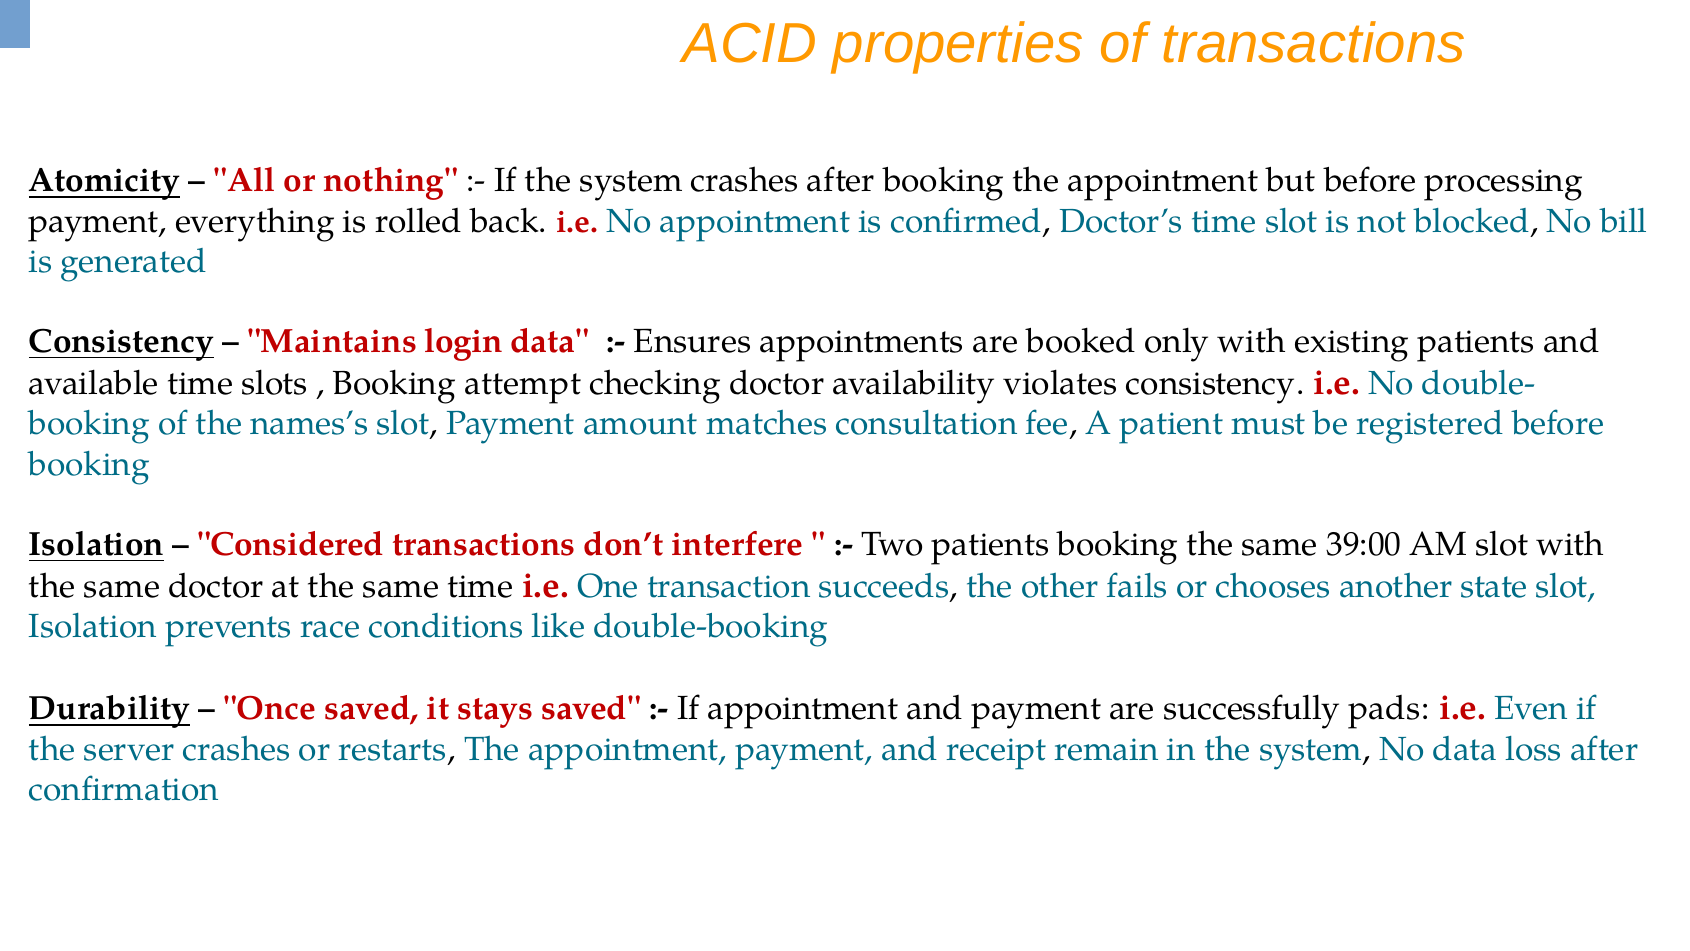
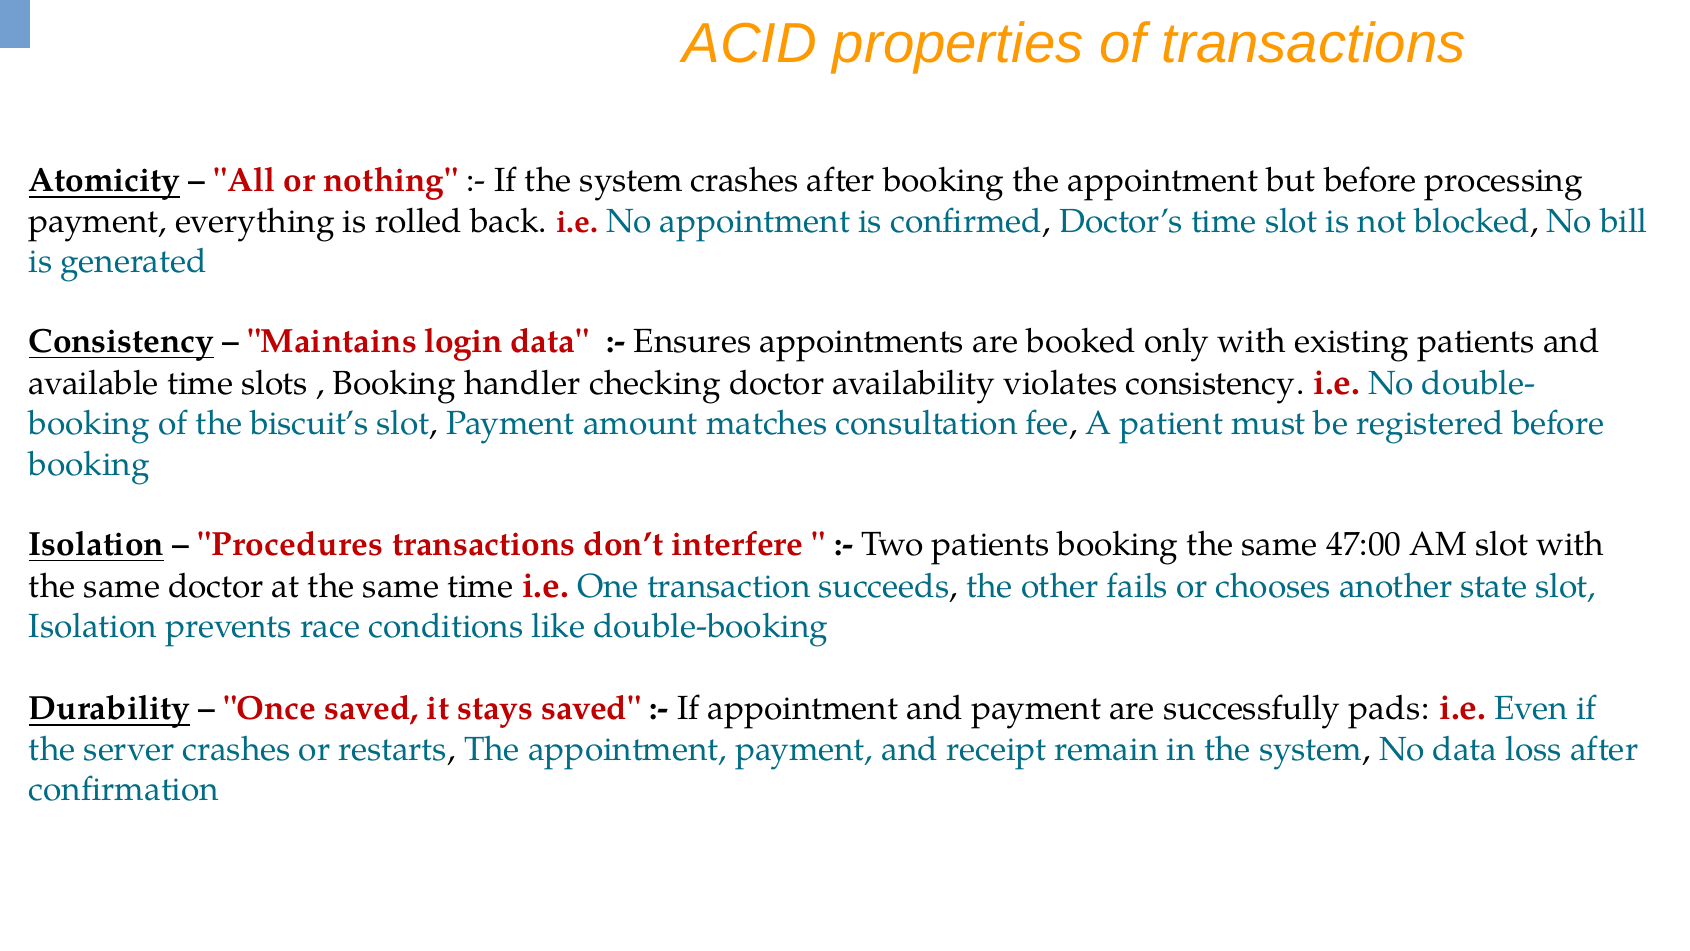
attempt: attempt -> handler
names’s: names’s -> biscuit’s
Considered: Considered -> Procedures
39:00: 39:00 -> 47:00
